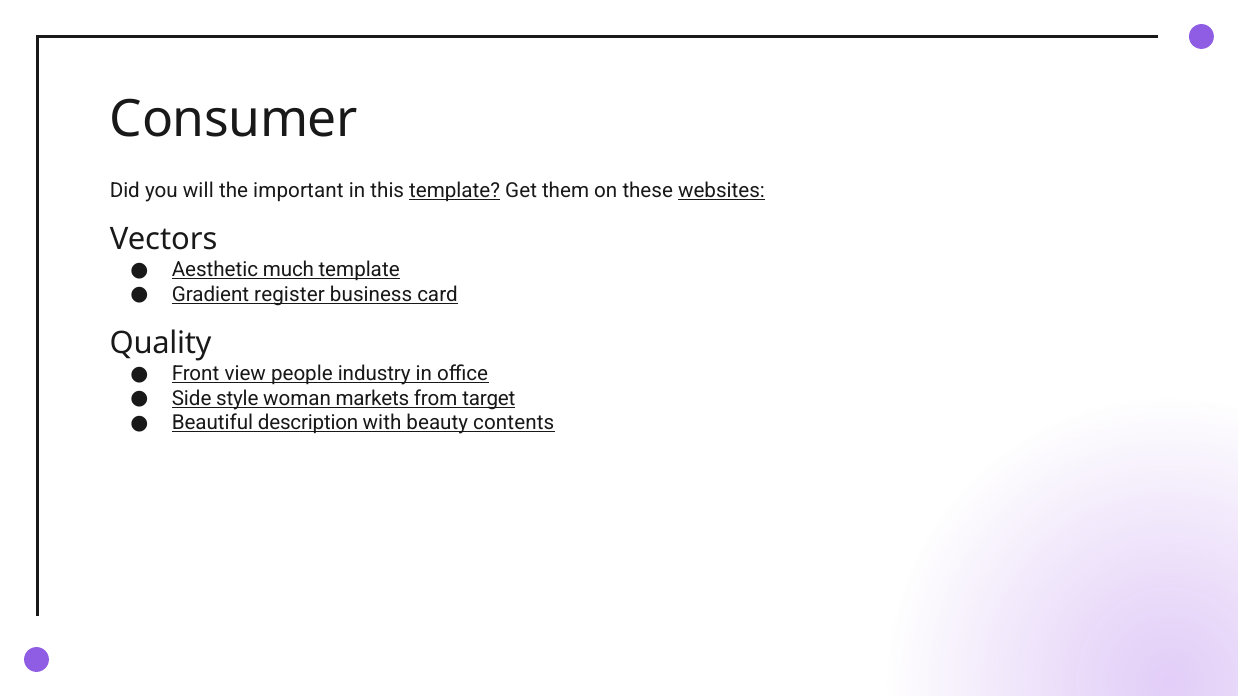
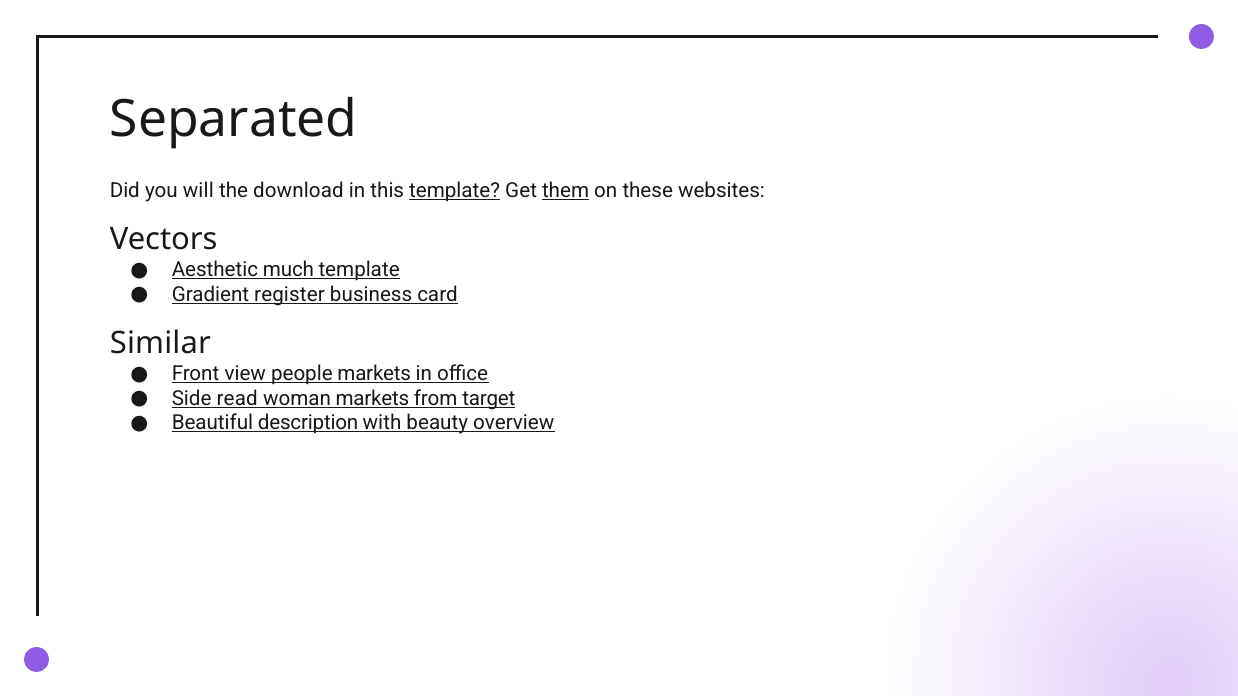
Consumer: Consumer -> Separated
important: important -> download
them underline: none -> present
websites underline: present -> none
Quality: Quality -> Similar
people industry: industry -> markets
style: style -> read
contents: contents -> overview
